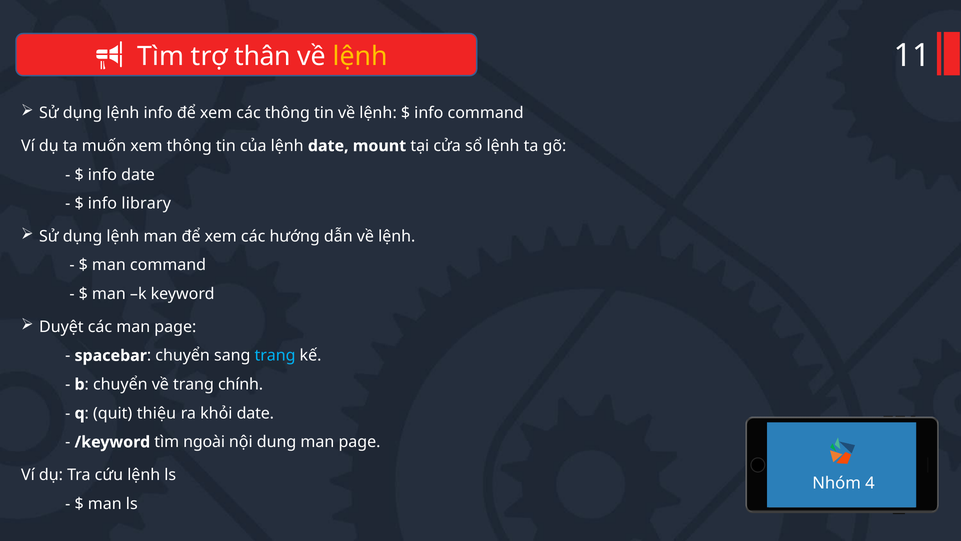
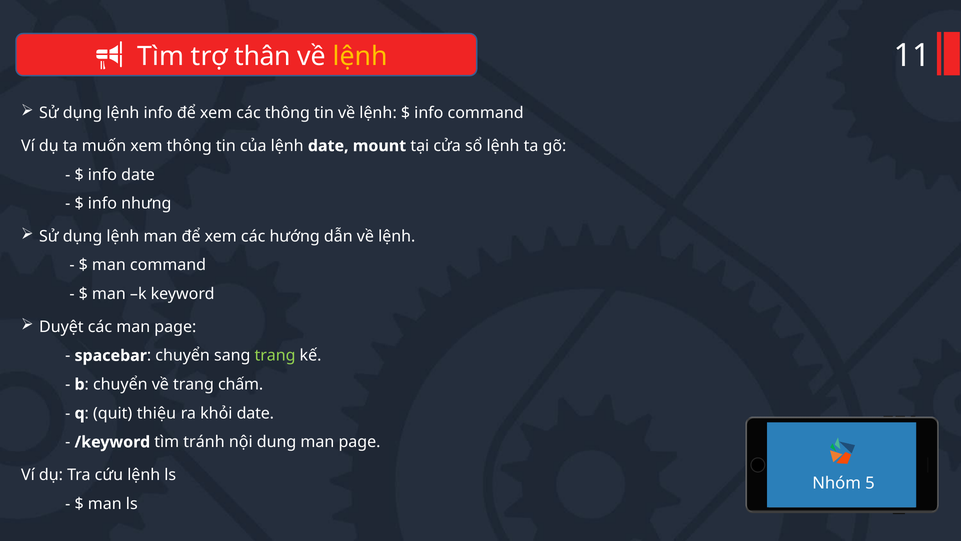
library: library -> nhưng
trang at (275, 356) colour: light blue -> light green
chính: chính -> chấm
ngoài: ngoài -> tránh
4: 4 -> 5
